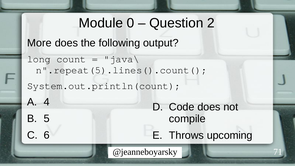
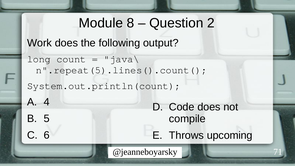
0: 0 -> 8
More: More -> Work
